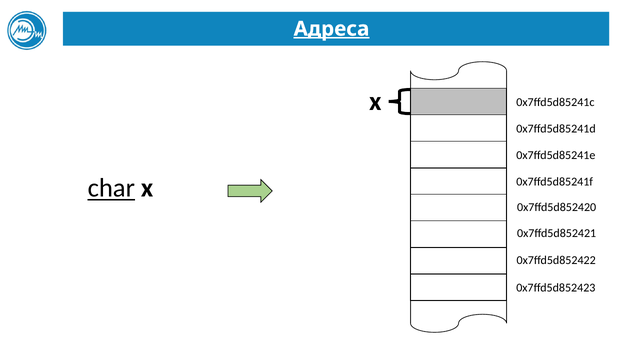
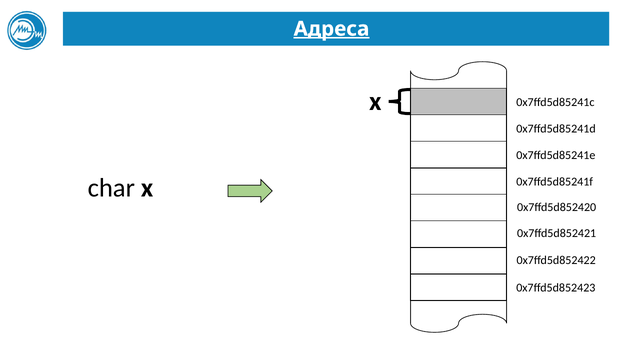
char underline: present -> none
